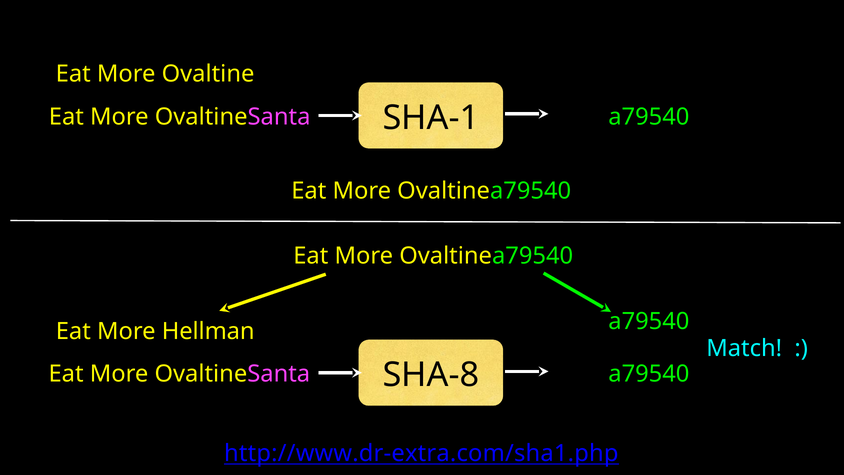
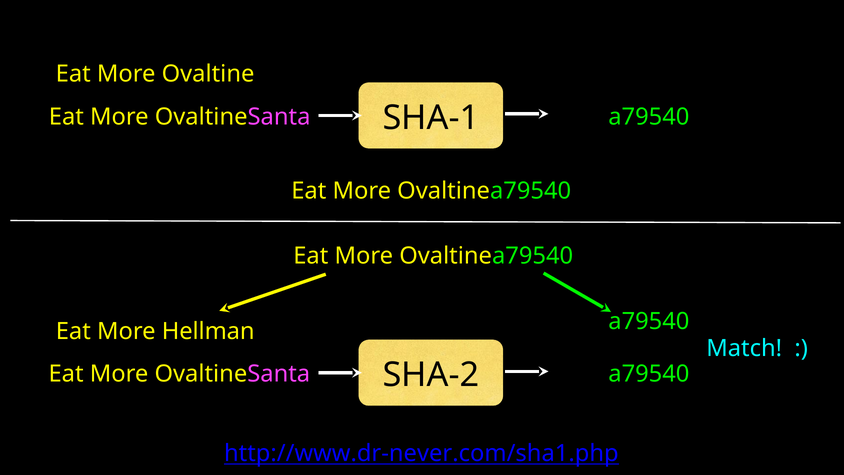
SHA-8: SHA-8 -> SHA-2
http://www.dr-extra.com/sha1.php: http://www.dr-extra.com/sha1.php -> http://www.dr-never.com/sha1.php
